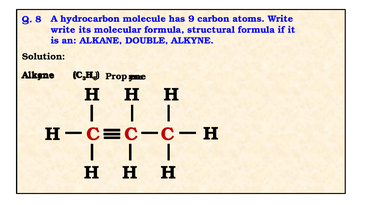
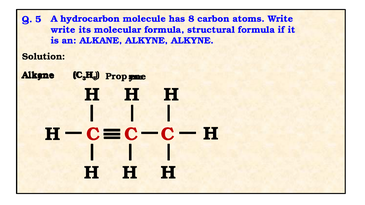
has 9: 9 -> 8
Q 8: 8 -> 5
ALKANE DOUBLE: DOUBLE -> ALKYNE
